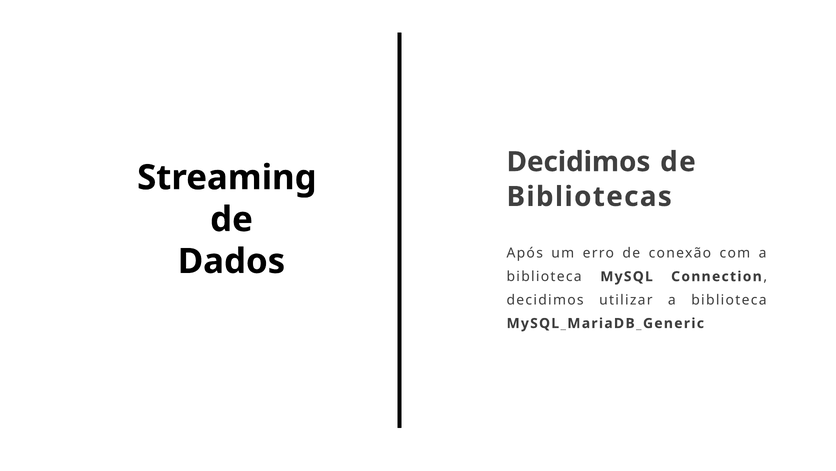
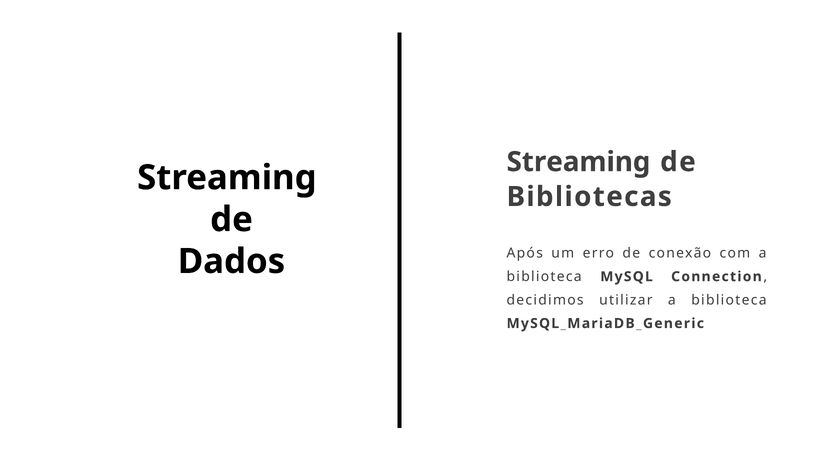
Decidimos at (578, 162): Decidimos -> Streaming
